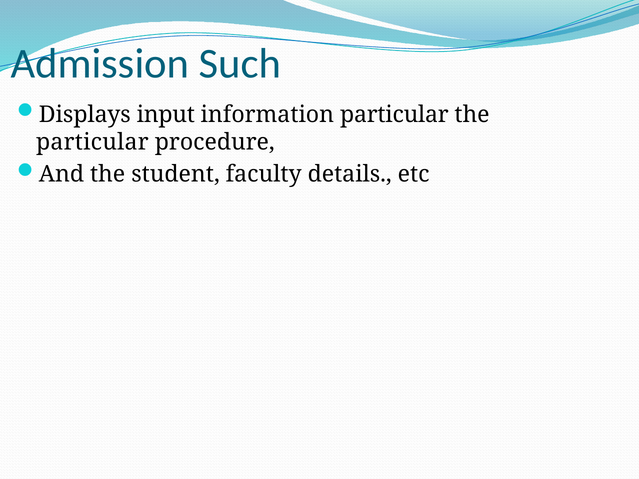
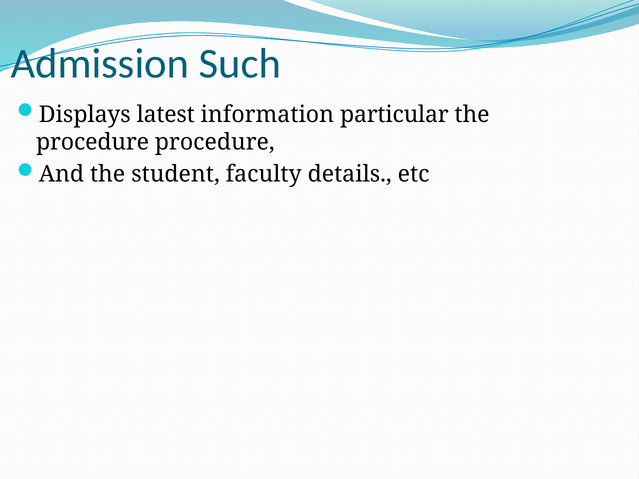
input: input -> latest
particular at (92, 142): particular -> procedure
